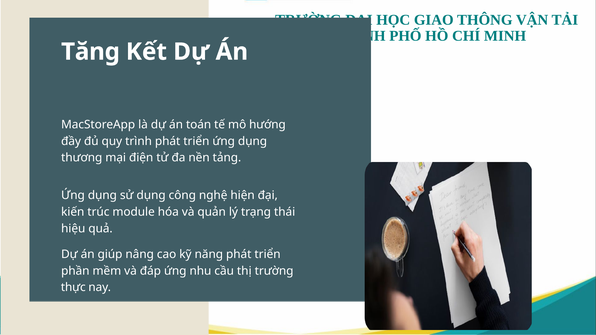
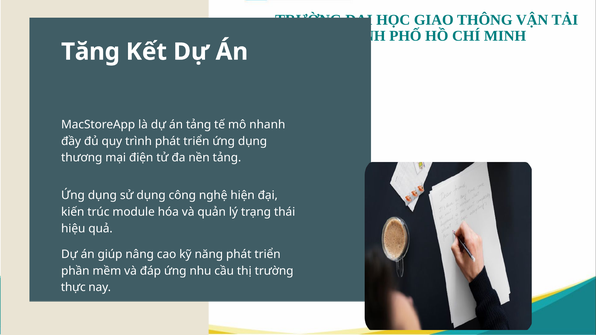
án toán: toán -> tảng
hướng: hướng -> nhanh
